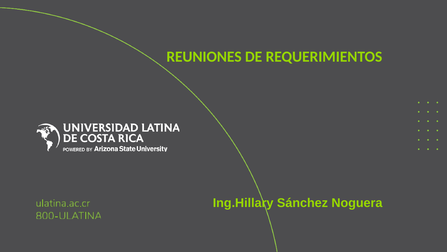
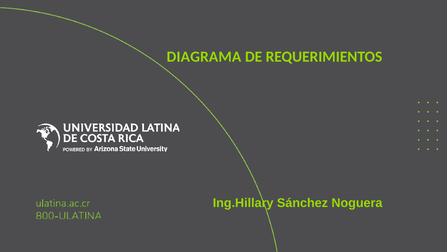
REUNIONES: REUNIONES -> DIAGRAMA
